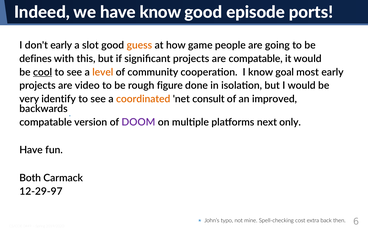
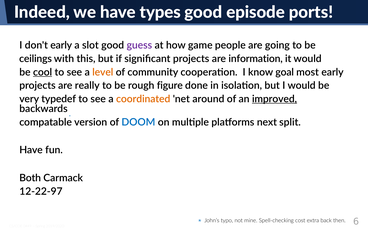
have know: know -> types
guess colour: orange -> purple
defines: defines -> ceilings
are compatable: compatable -> information
video: video -> really
identify: identify -> typedef
consult: consult -> around
improved underline: none -> present
DOOM colour: purple -> blue
only: only -> split
12-29-97: 12-29-97 -> 12-22-97
